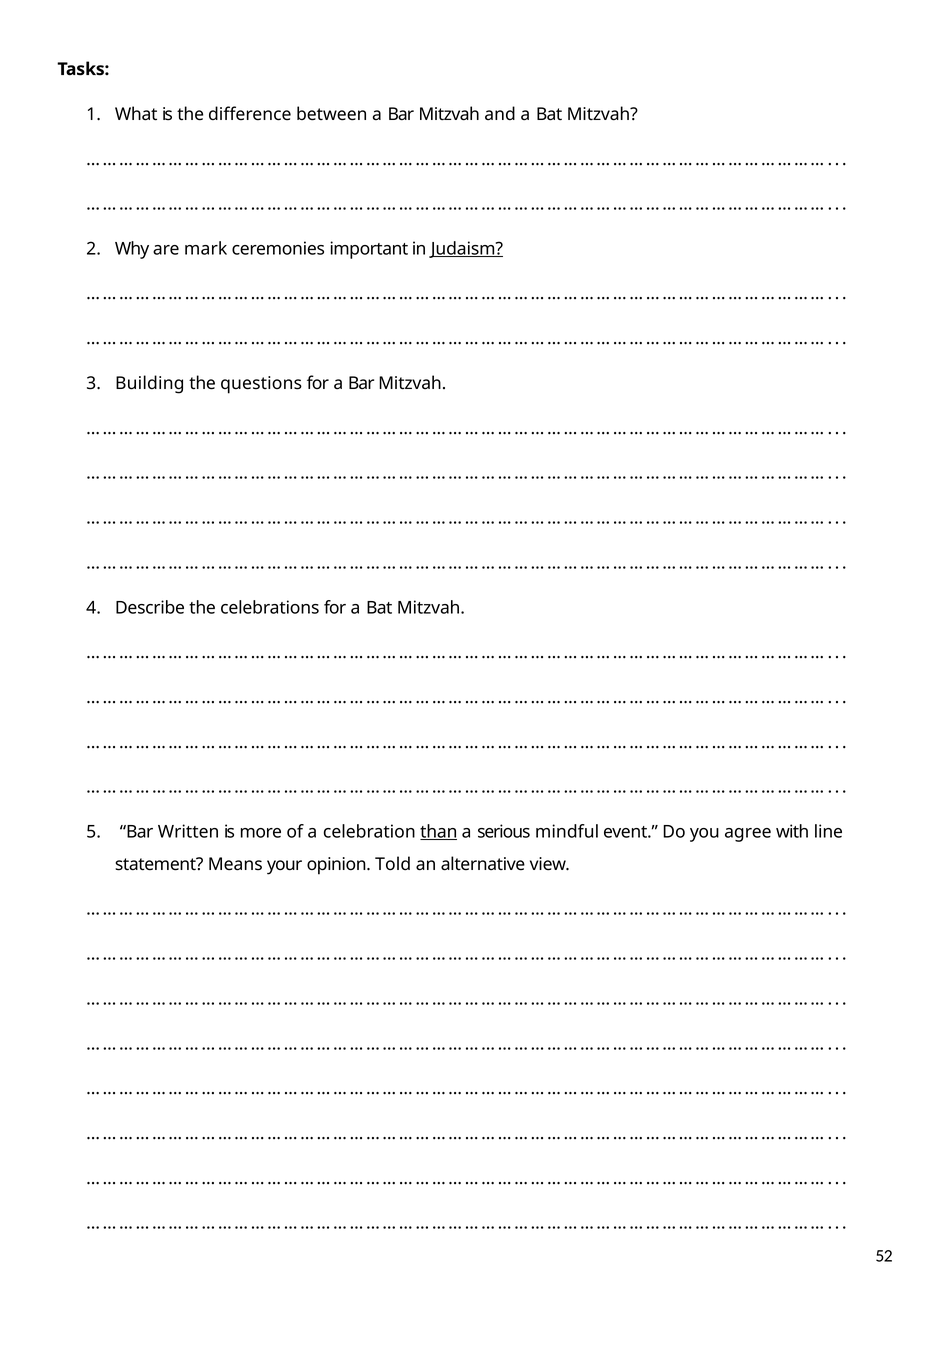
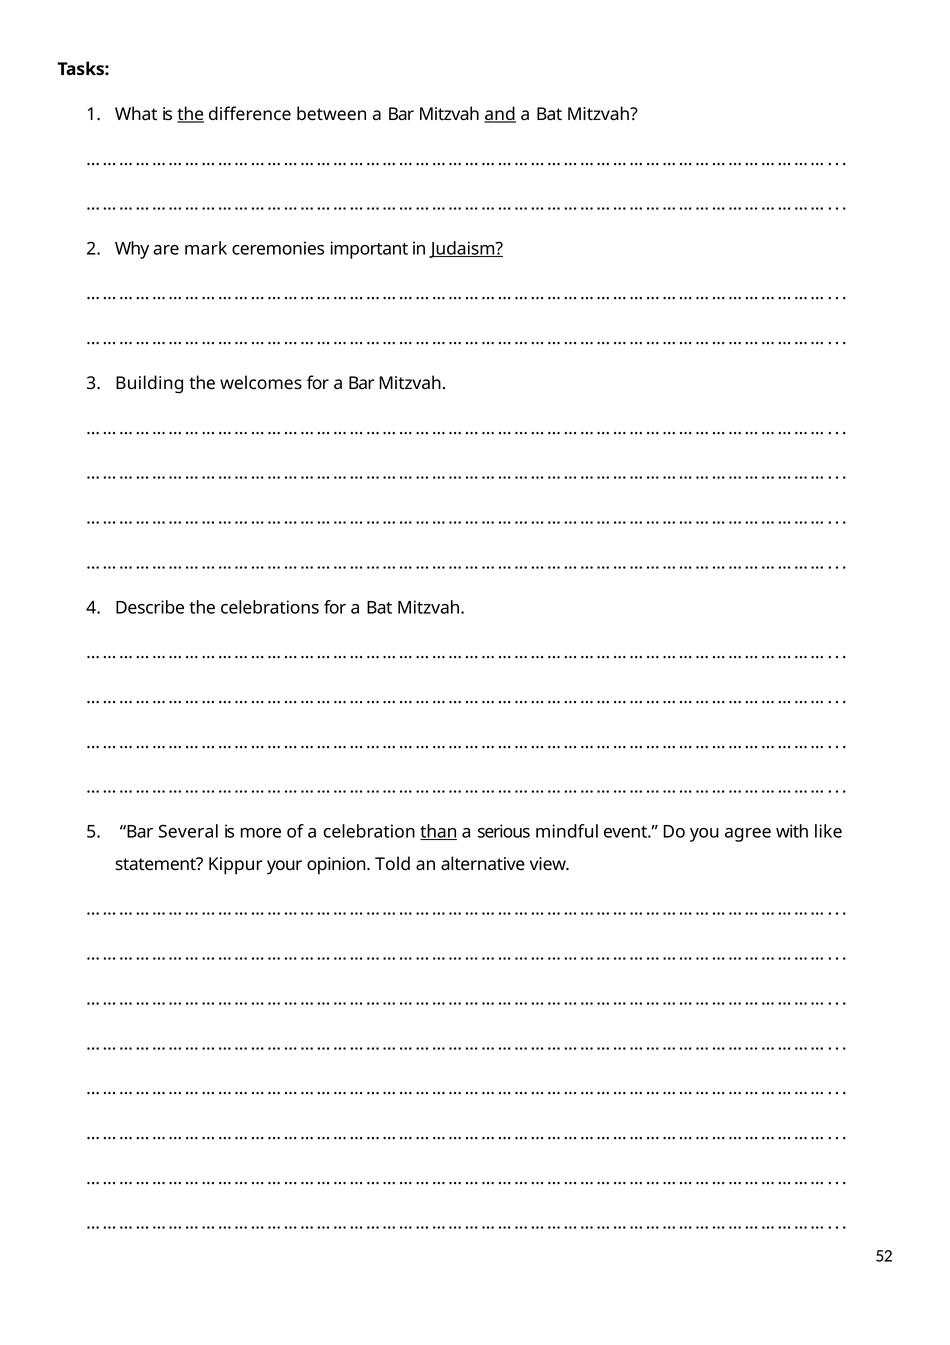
the at (191, 114) underline: none -> present
and underline: none -> present
questions: questions -> welcomes
Written: Written -> Several
line: line -> like
Means: Means -> Kippur
